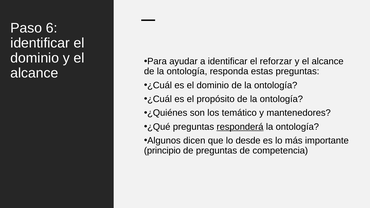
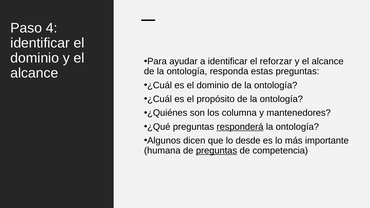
6: 6 -> 4
temático: temático -> columna
principio: principio -> humana
preguntas at (217, 151) underline: none -> present
